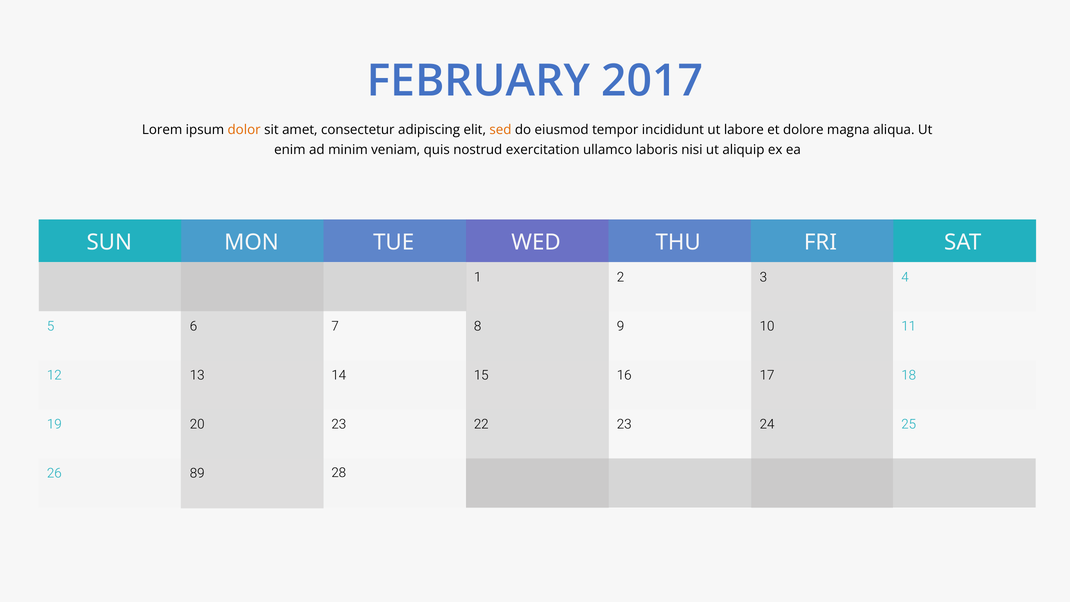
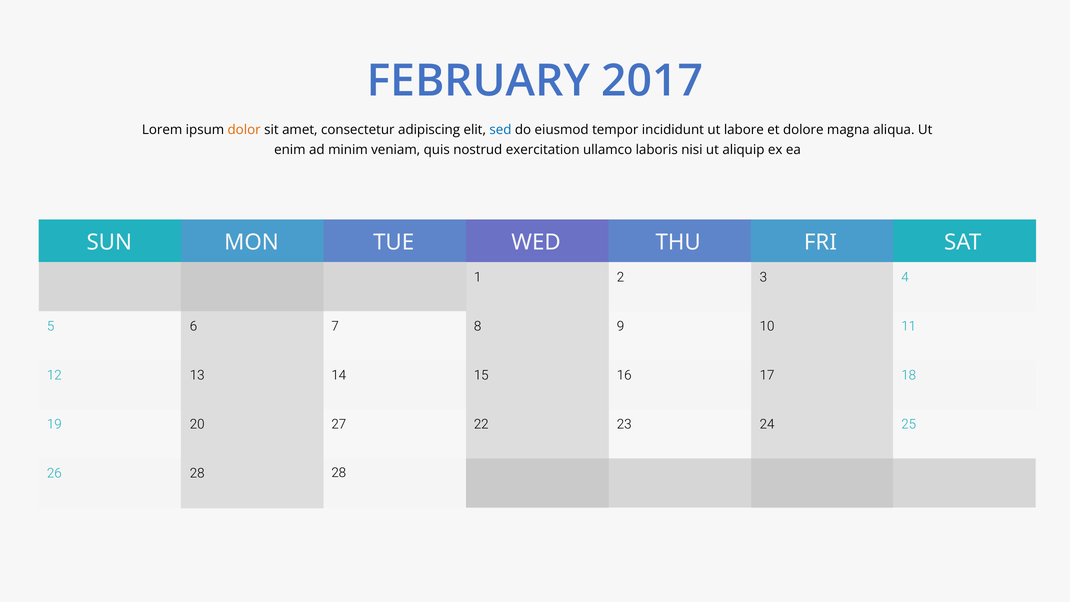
sed colour: orange -> blue
20 23: 23 -> 27
26 89: 89 -> 28
